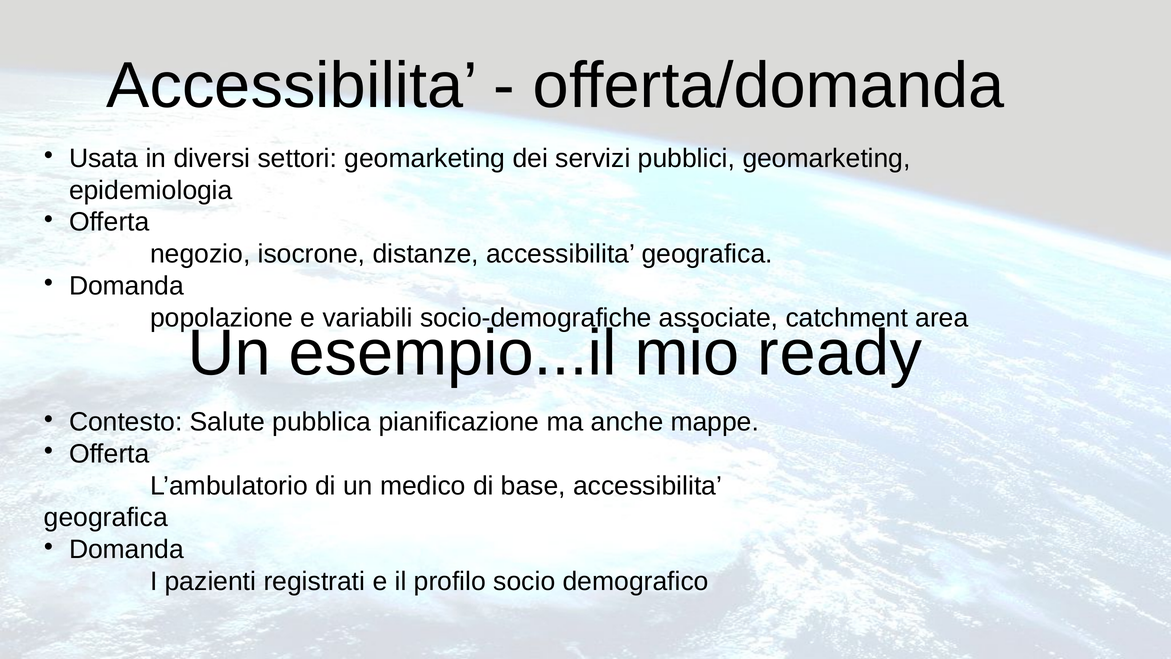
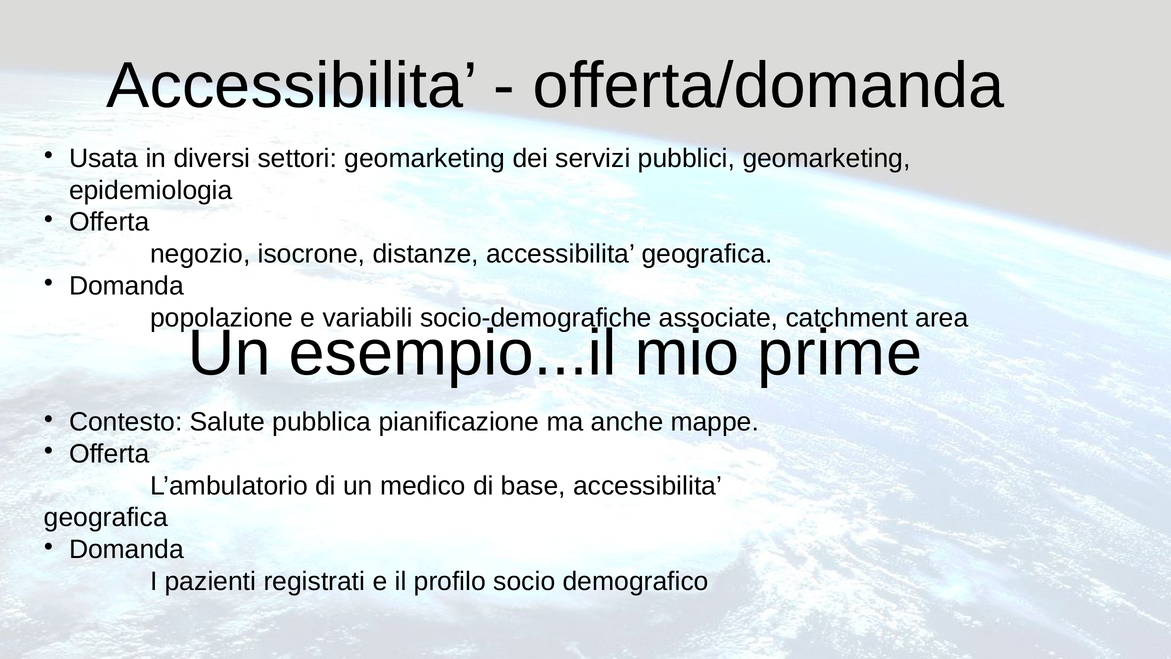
ready: ready -> prime
